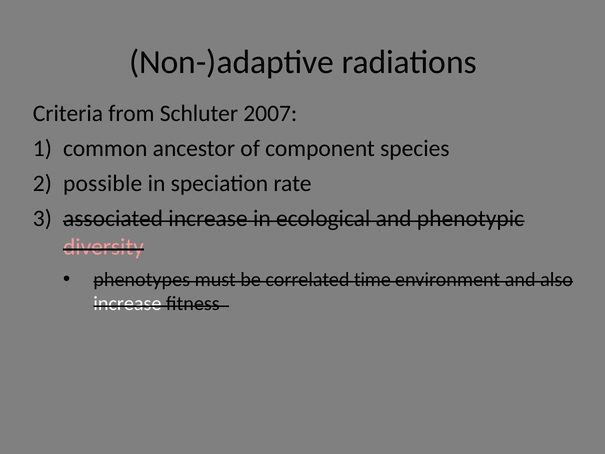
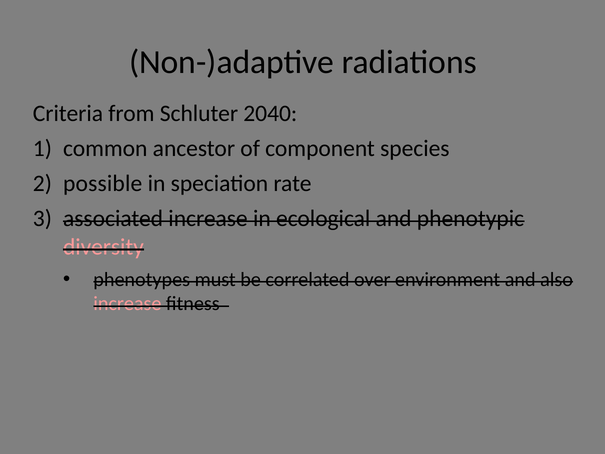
2007: 2007 -> 2040
time: time -> over
increase at (127, 304) colour: white -> pink
